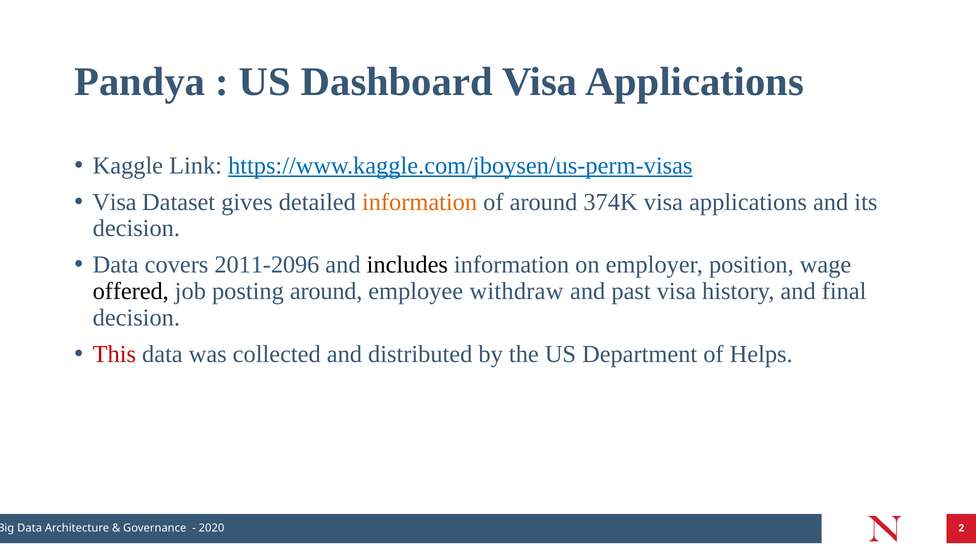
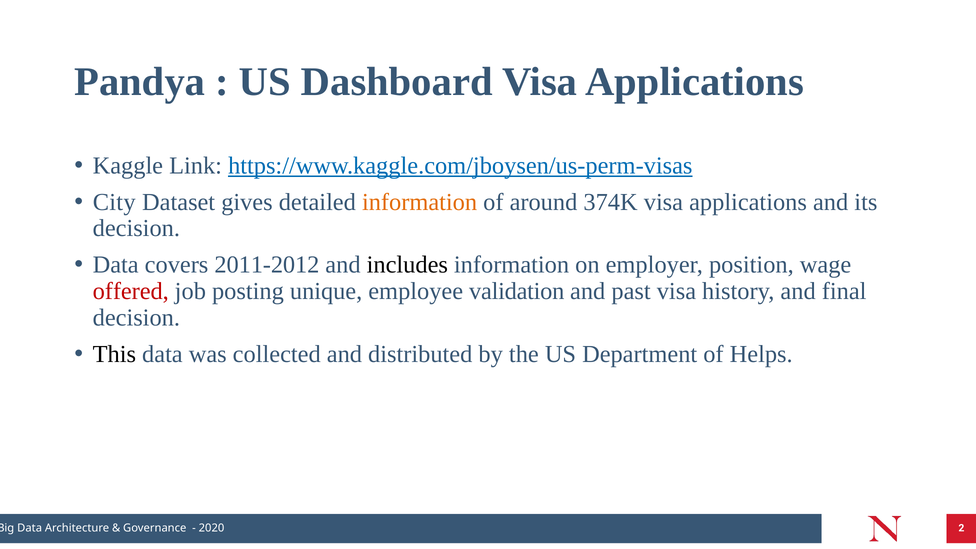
Visa at (114, 202): Visa -> City
2011-2096: 2011-2096 -> 2011-2012
offered colour: black -> red
posting around: around -> unique
withdraw: withdraw -> validation
This colour: red -> black
